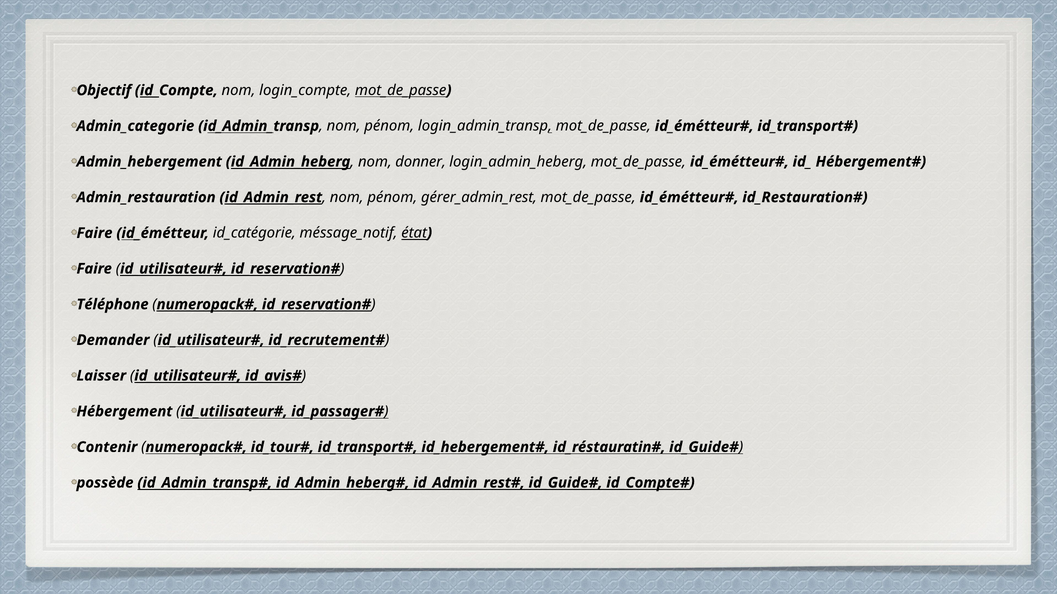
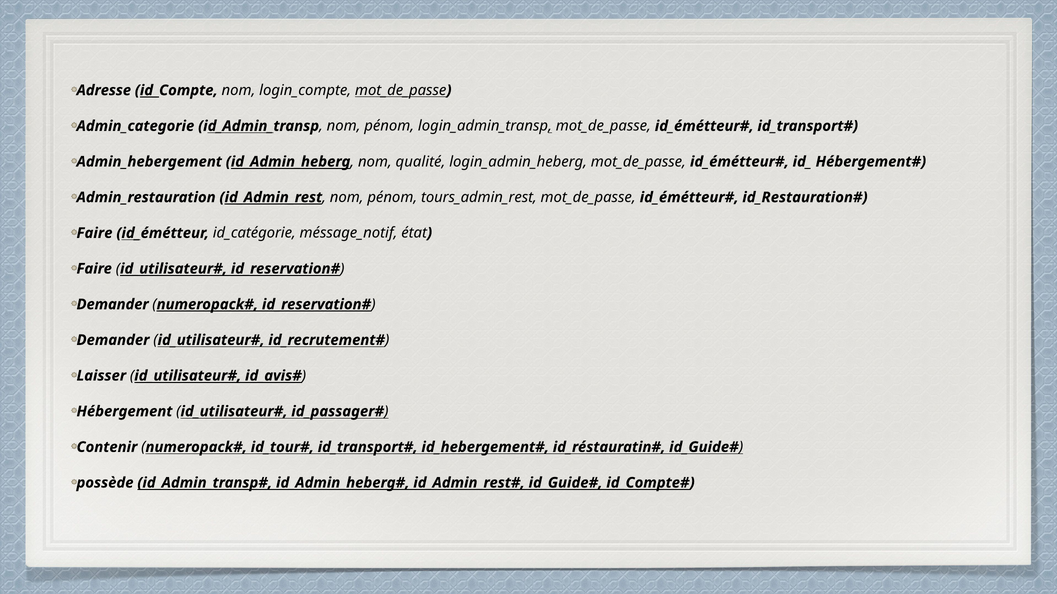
Objectif: Objectif -> Adresse
donner: donner -> qualité
gérer_admin_rest: gérer_admin_rest -> tours_admin_rest
état underline: present -> none
Téléphone at (113, 305): Téléphone -> Demander
